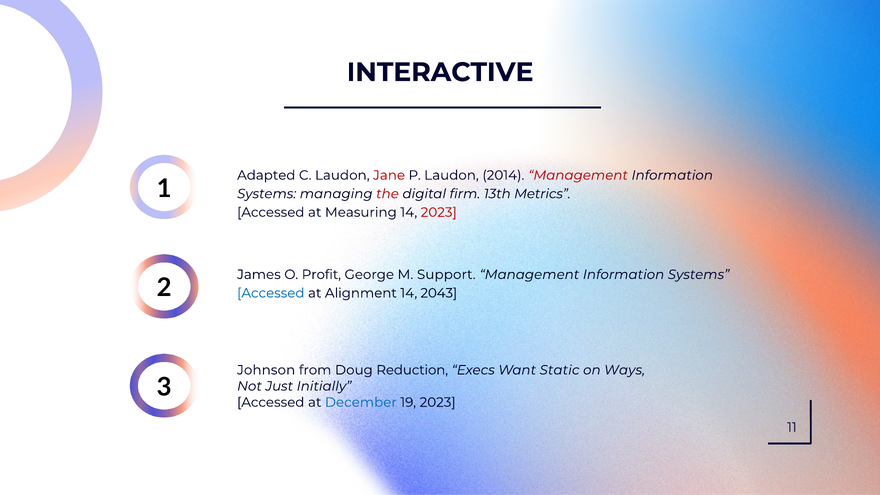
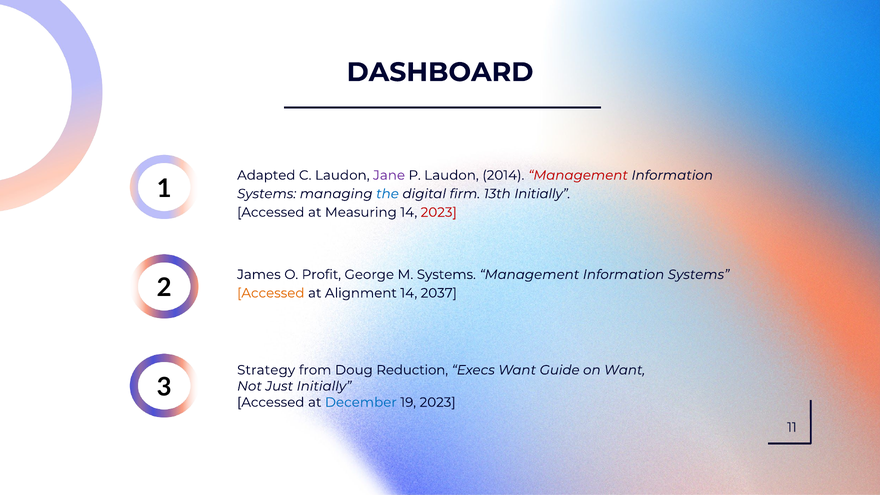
INTERACTIVE: INTERACTIVE -> DASHBOARD
Jane colour: red -> purple
the colour: red -> blue
13th Metrics: Metrics -> Initially
M Support: Support -> Systems
Accessed at (271, 293) colour: blue -> orange
2043: 2043 -> 2037
Johnson: Johnson -> Strategy
Static: Static -> Guide
on Ways: Ways -> Want
